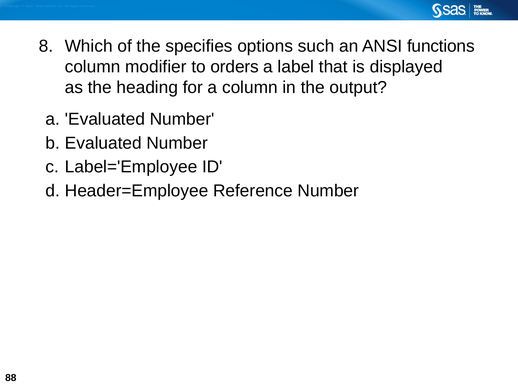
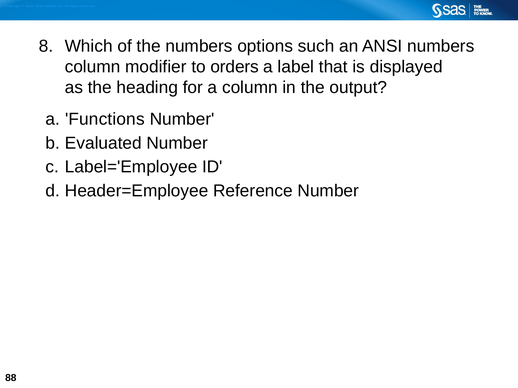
the specifies: specifies -> numbers
ANSI functions: functions -> numbers
a Evaluated: Evaluated -> Functions
